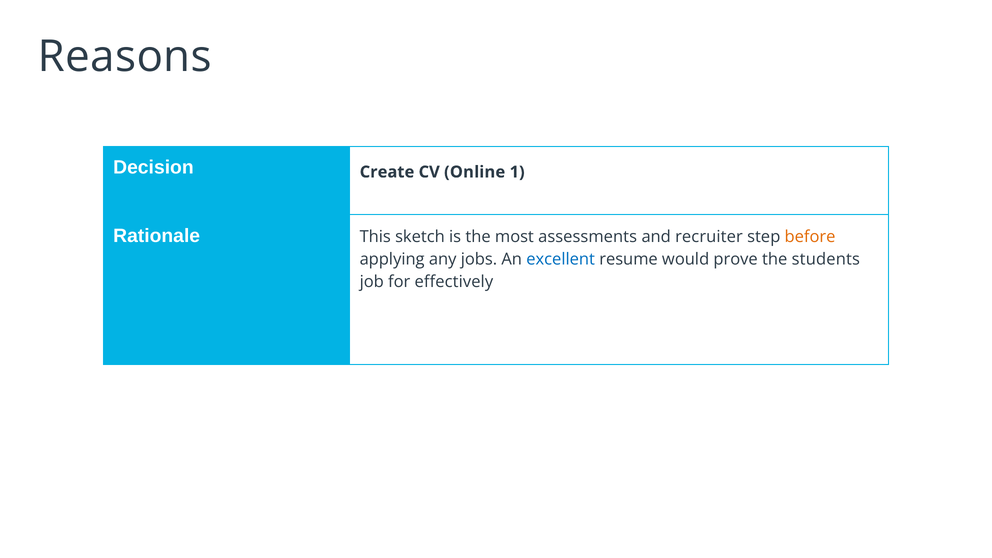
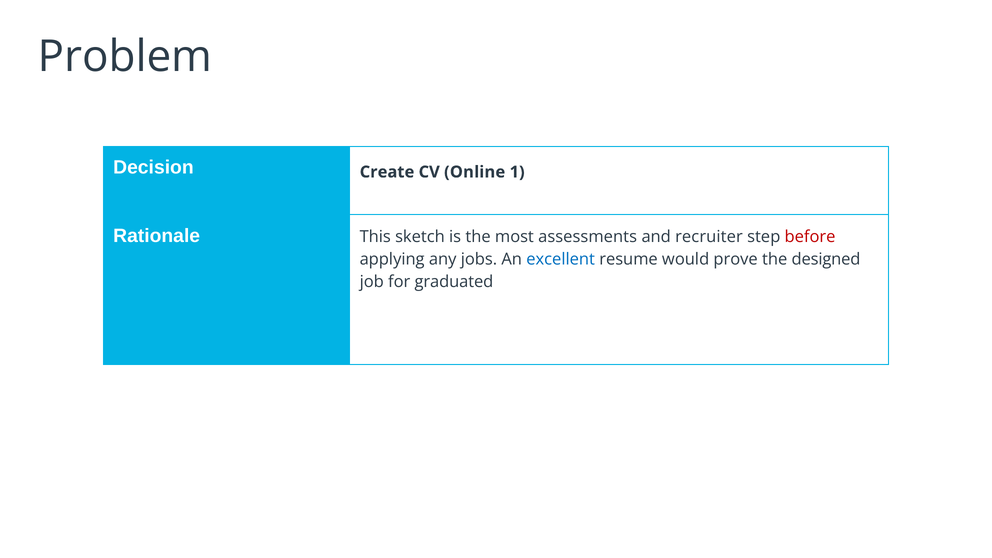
Reasons: Reasons -> Problem
before colour: orange -> red
students: students -> designed
effectively: effectively -> graduated
